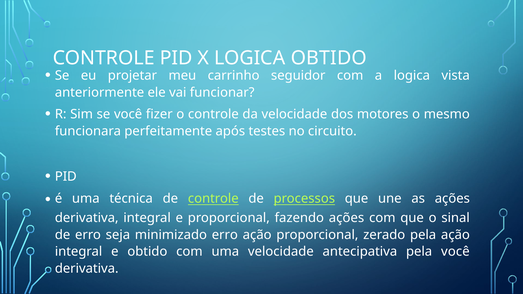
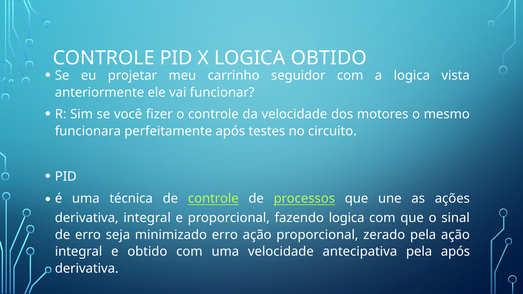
fazendo ações: ações -> logica
pela você: você -> após
